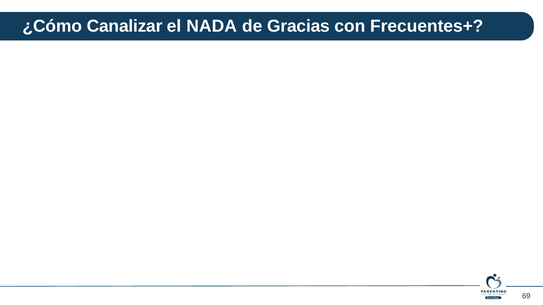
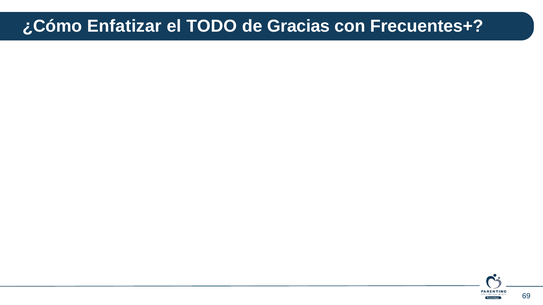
Canalizar: Canalizar -> Enfatizar
NADA: NADA -> TODO
